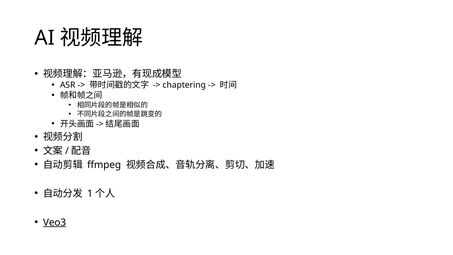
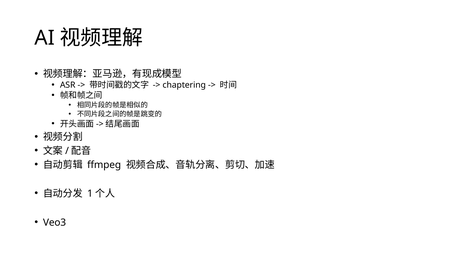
Veo3 underline: present -> none
